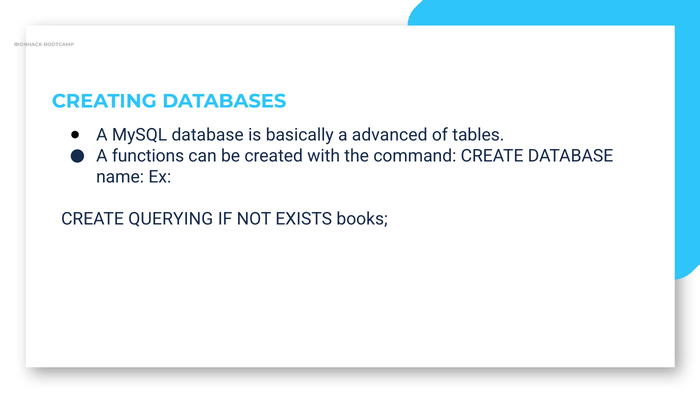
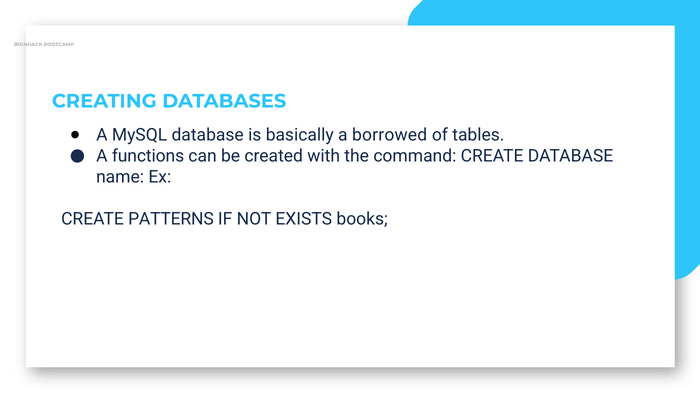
advanced: advanced -> borrowed
QUERYING: QUERYING -> PATTERNS
